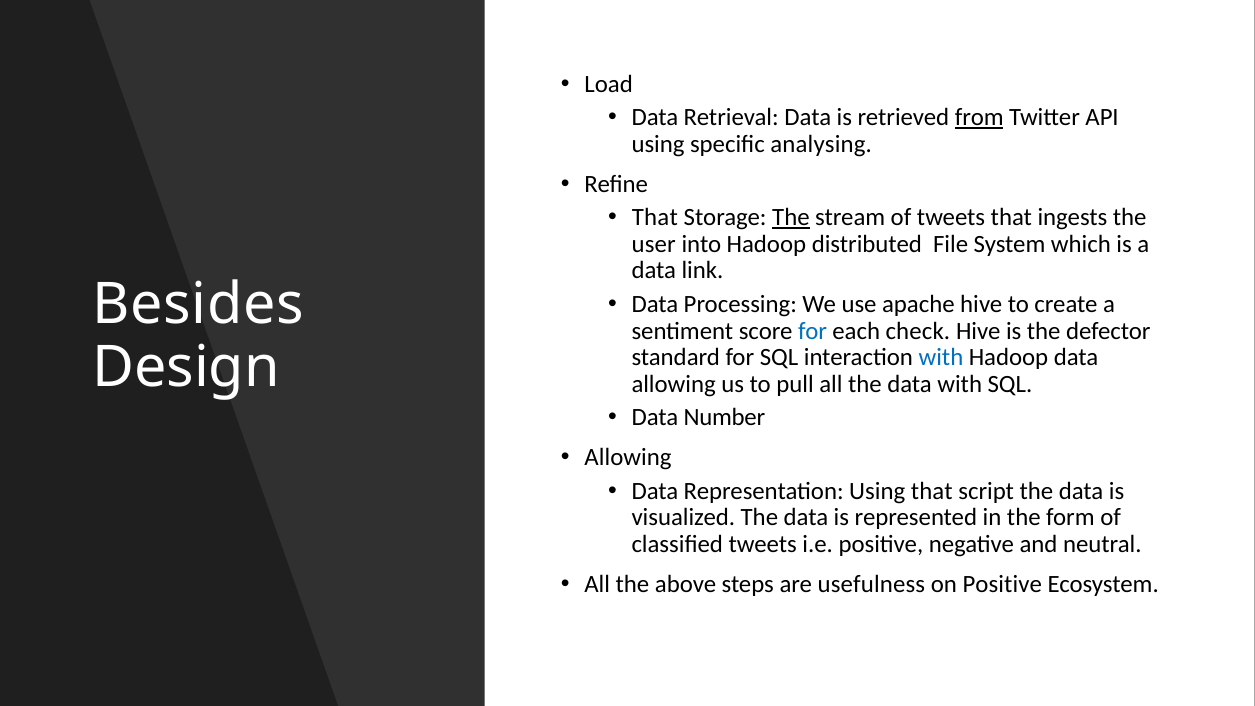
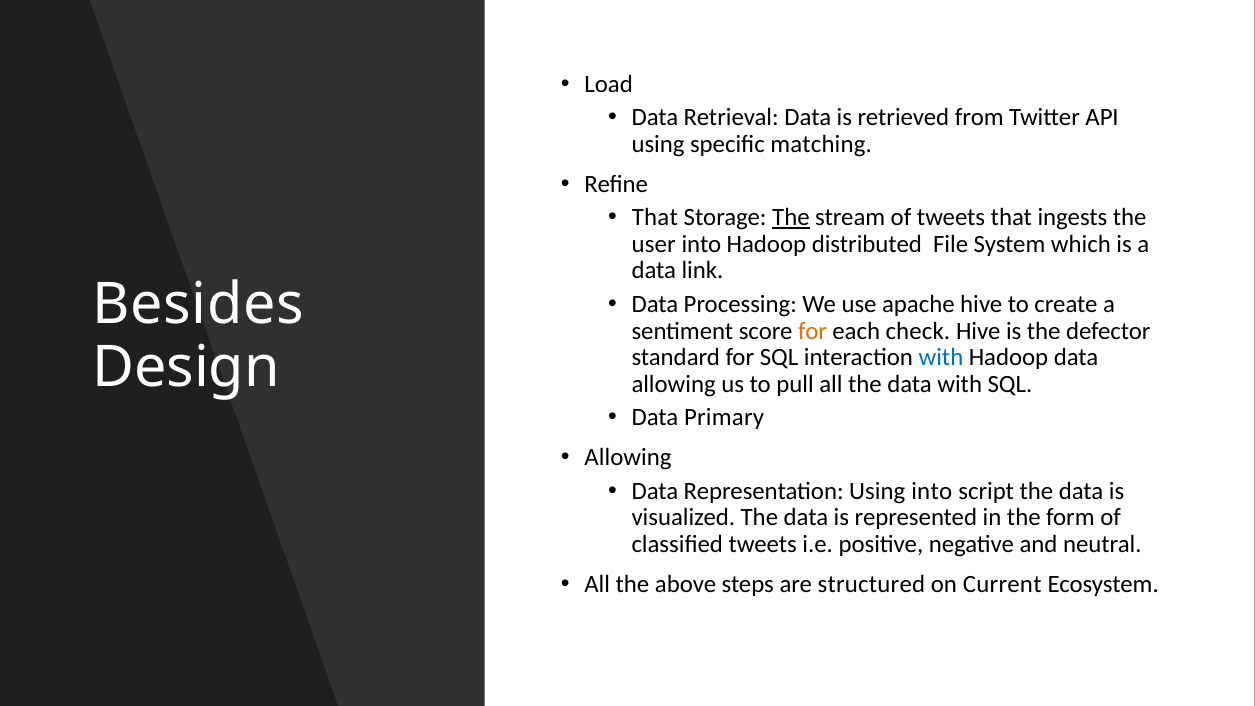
from underline: present -> none
analysing: analysing -> matching
for at (812, 331) colour: blue -> orange
Number: Number -> Primary
Using that: that -> into
usefulness: usefulness -> structured
on Positive: Positive -> Current
